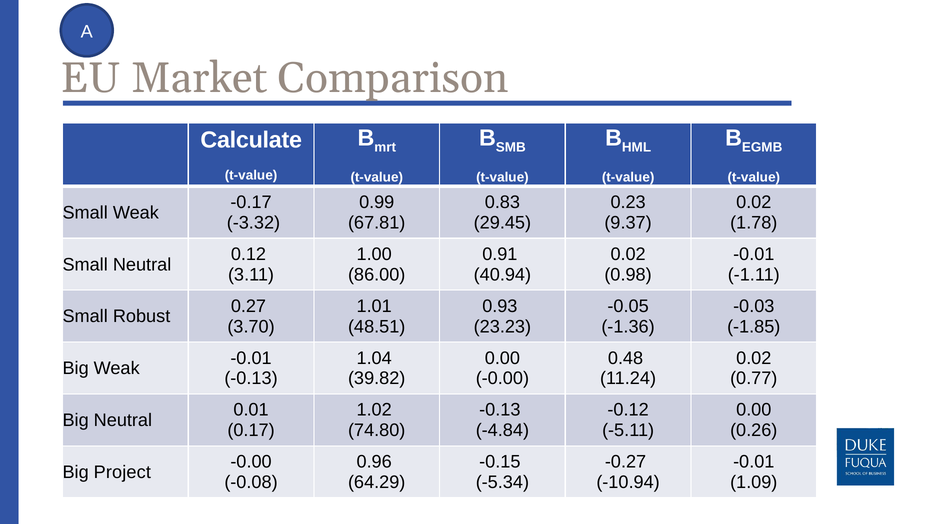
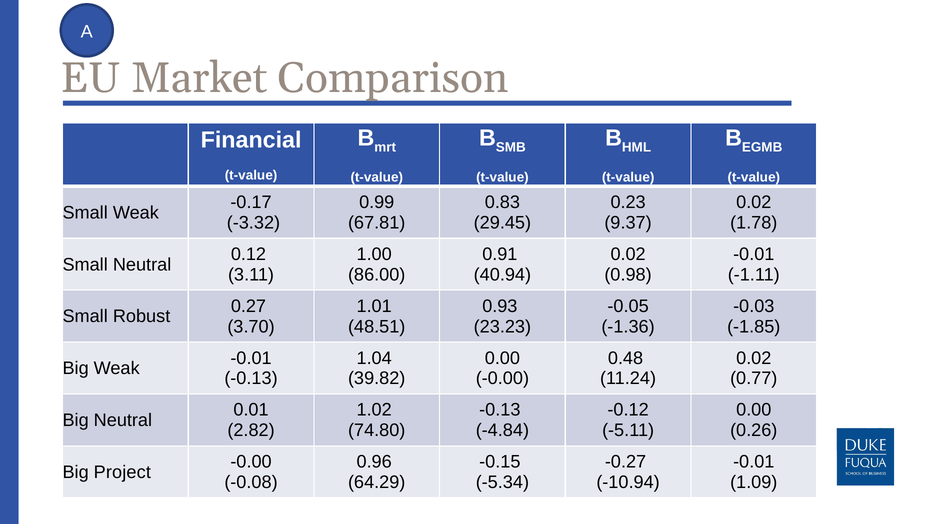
Calculate: Calculate -> Financial
0.17: 0.17 -> 2.82
